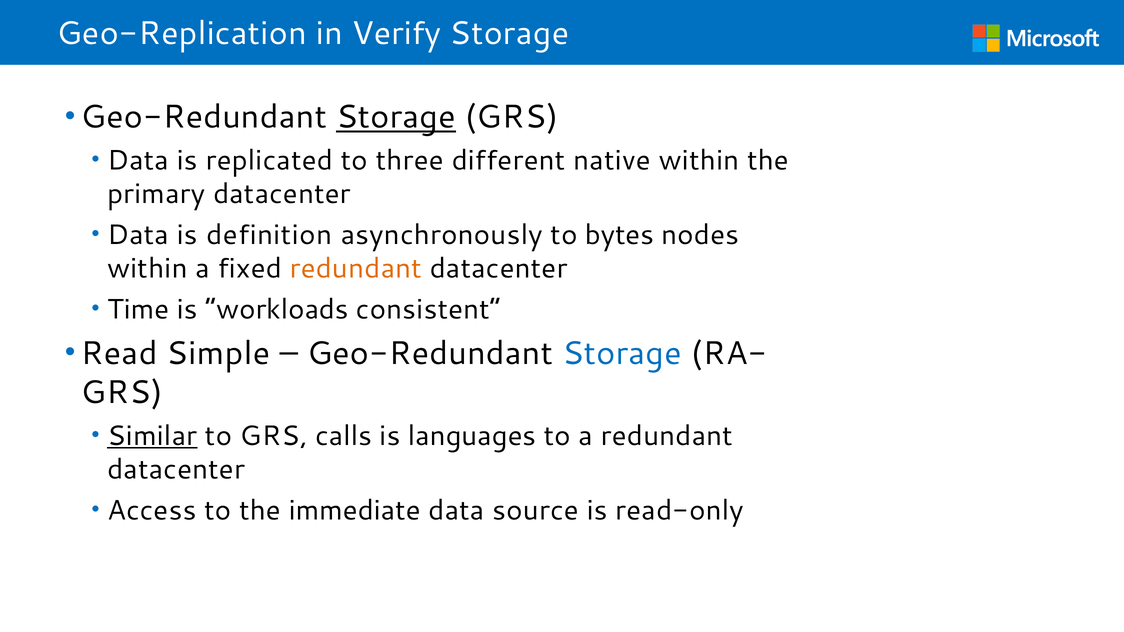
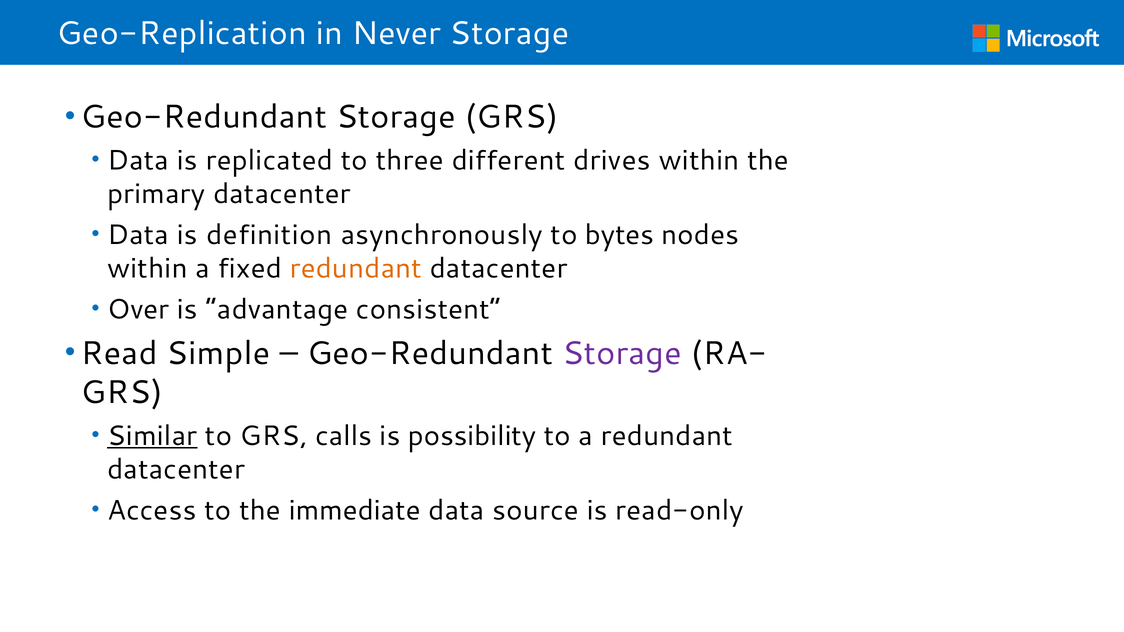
Verify: Verify -> Never
Storage at (396, 117) underline: present -> none
native: native -> drives
Time: Time -> Over
workloads: workloads -> advantage
Storage at (622, 353) colour: blue -> purple
languages: languages -> possibility
